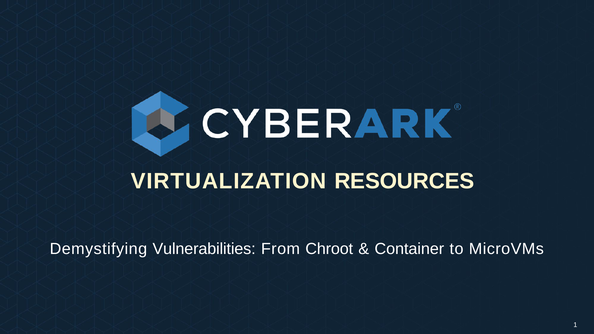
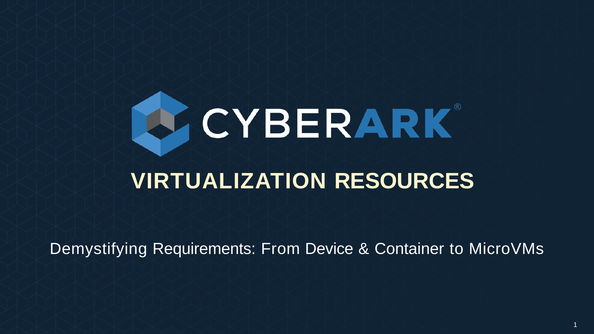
Vulnerabilities: Vulnerabilities -> Requirements
Chroot: Chroot -> Device
